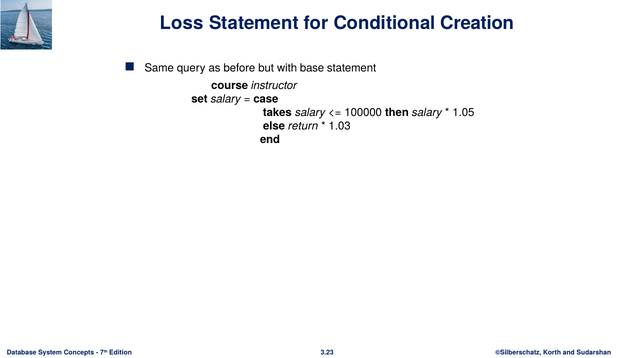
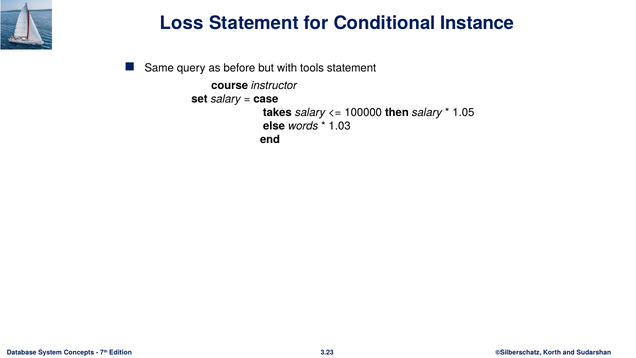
Creation: Creation -> Instance
base: base -> tools
return: return -> words
